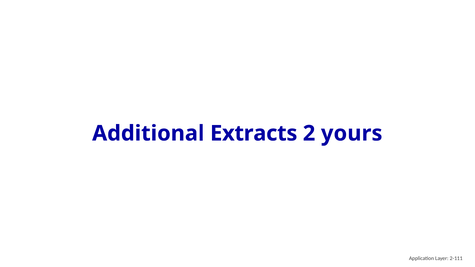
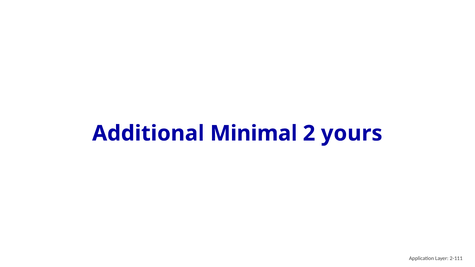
Extracts: Extracts -> Minimal
